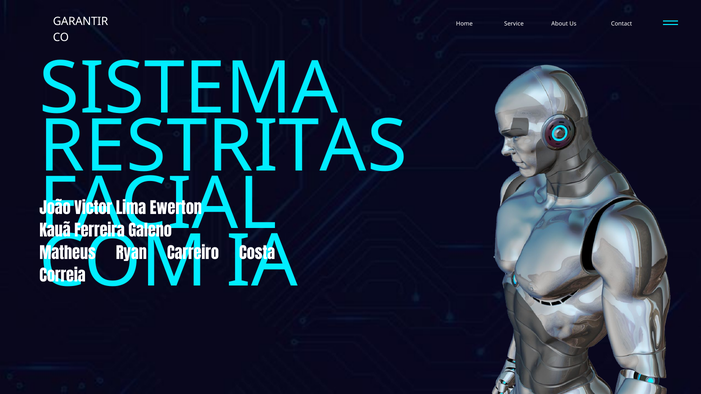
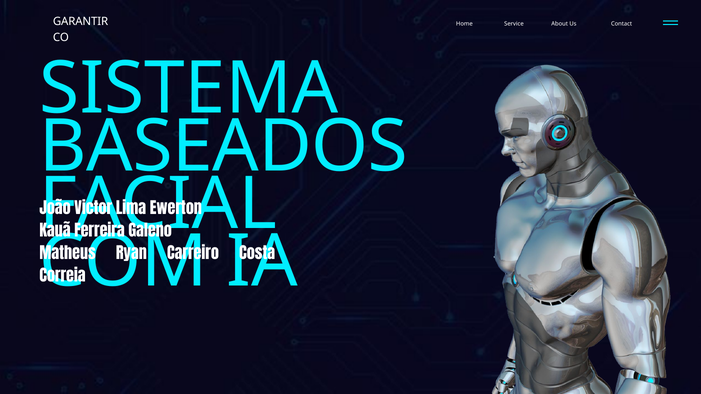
RESTRITAS: RESTRITAS -> BASEADOS
